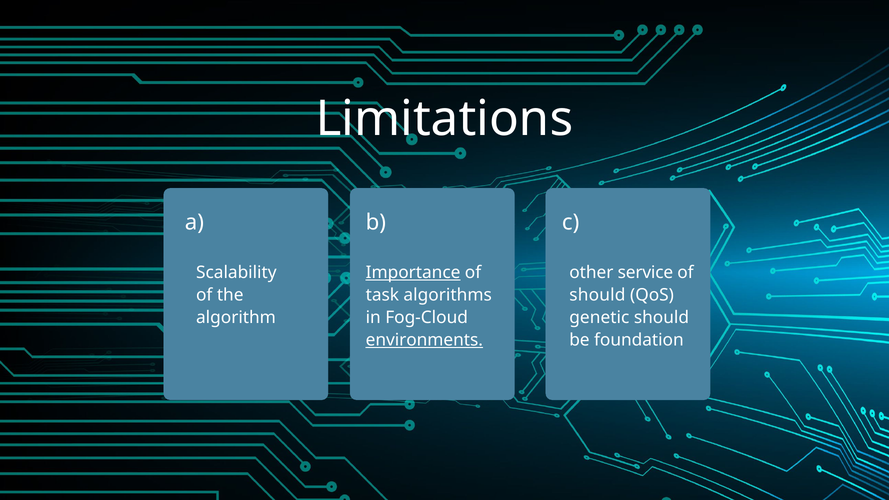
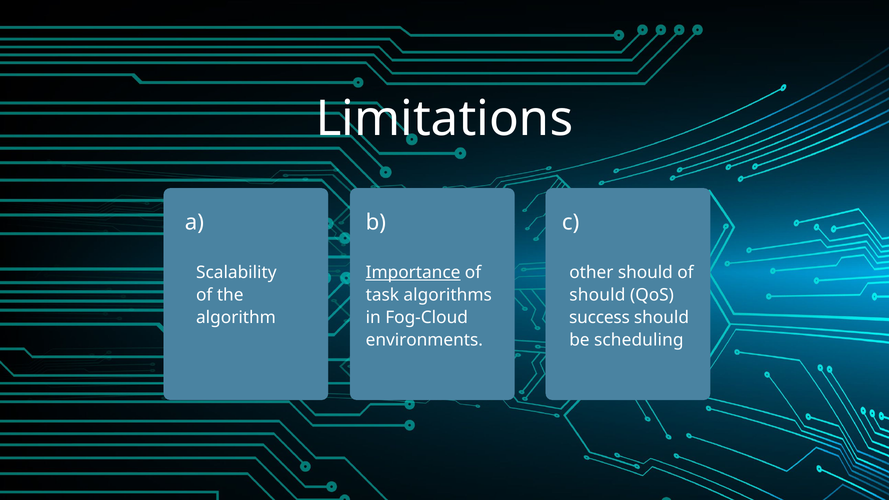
other service: service -> should
genetic: genetic -> success
environments underline: present -> none
foundation: foundation -> scheduling
